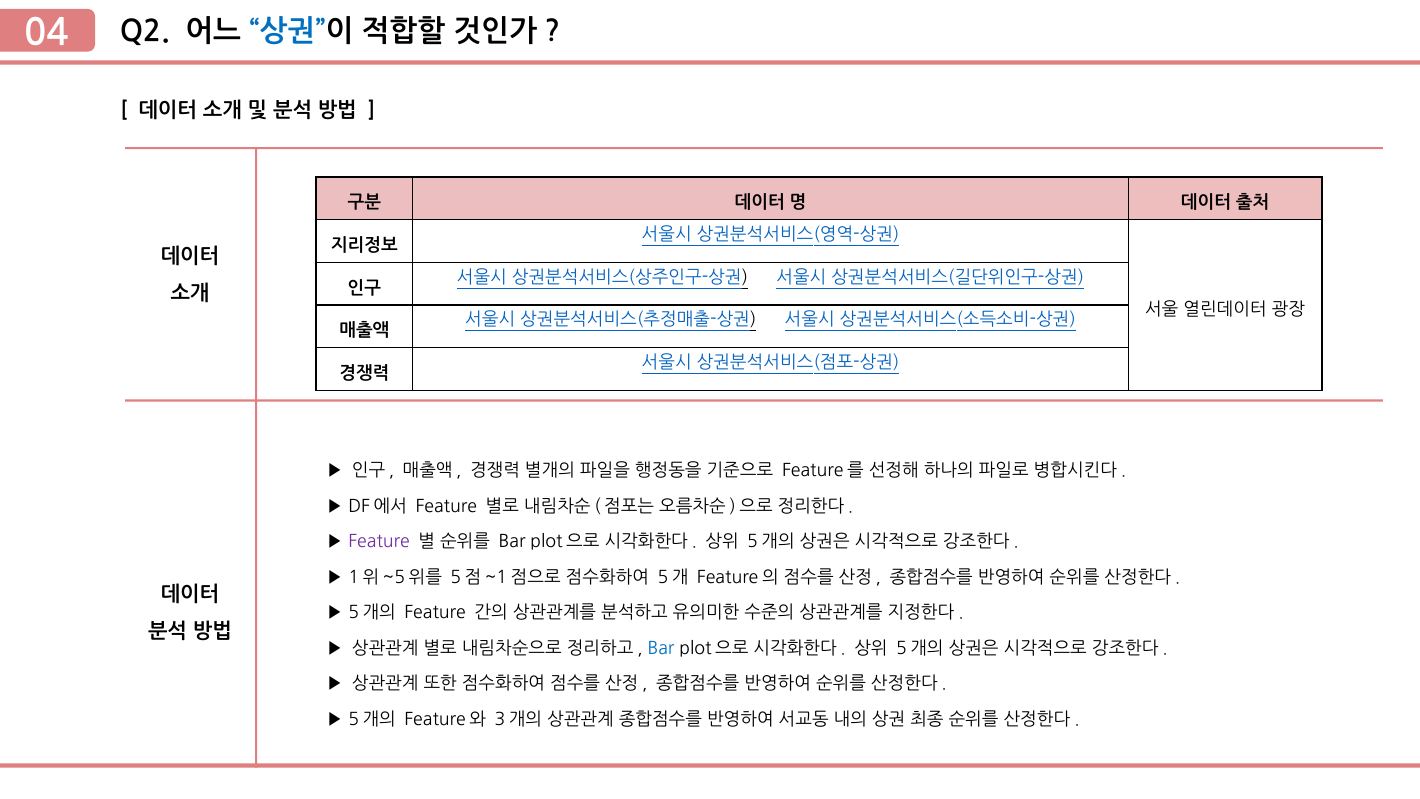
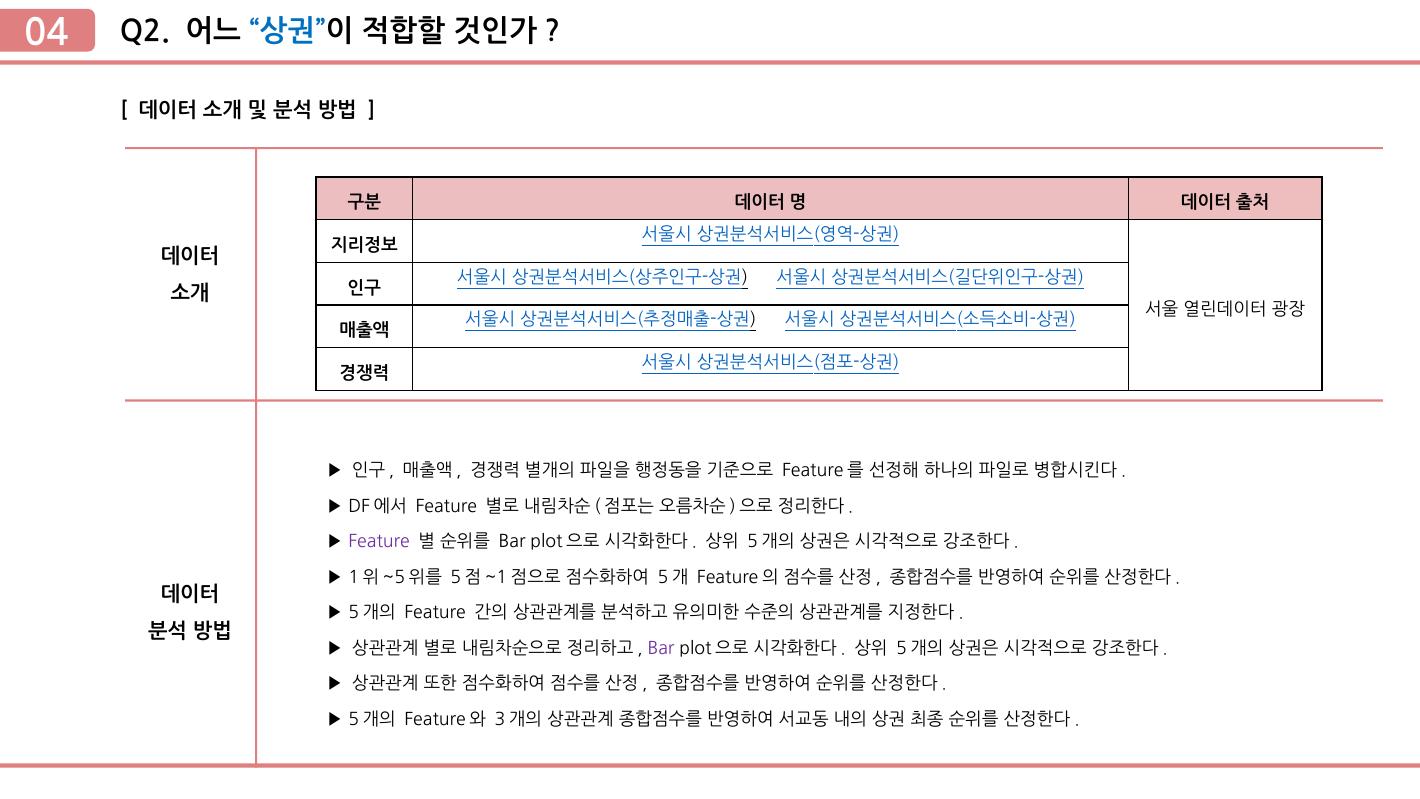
Bar at (661, 648) colour: blue -> purple
